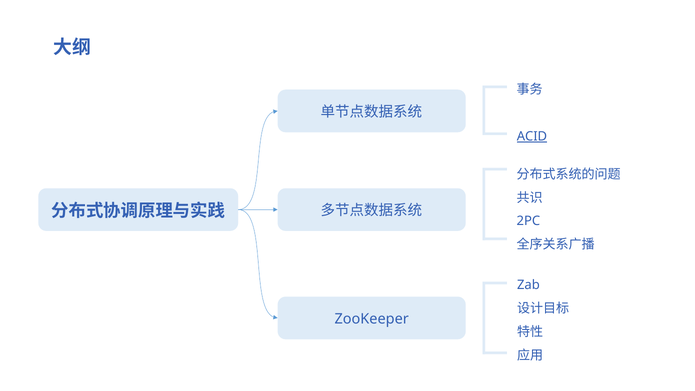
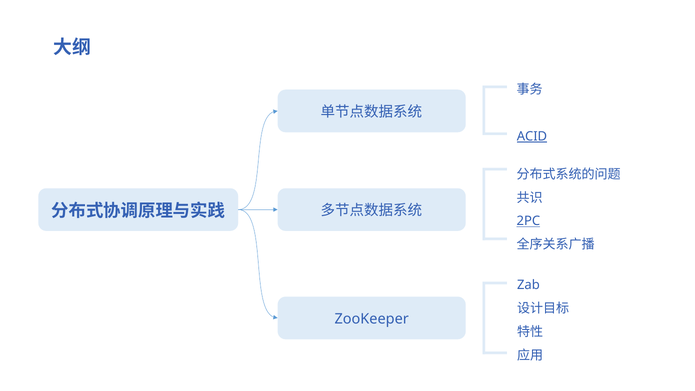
2PC underline: none -> present
